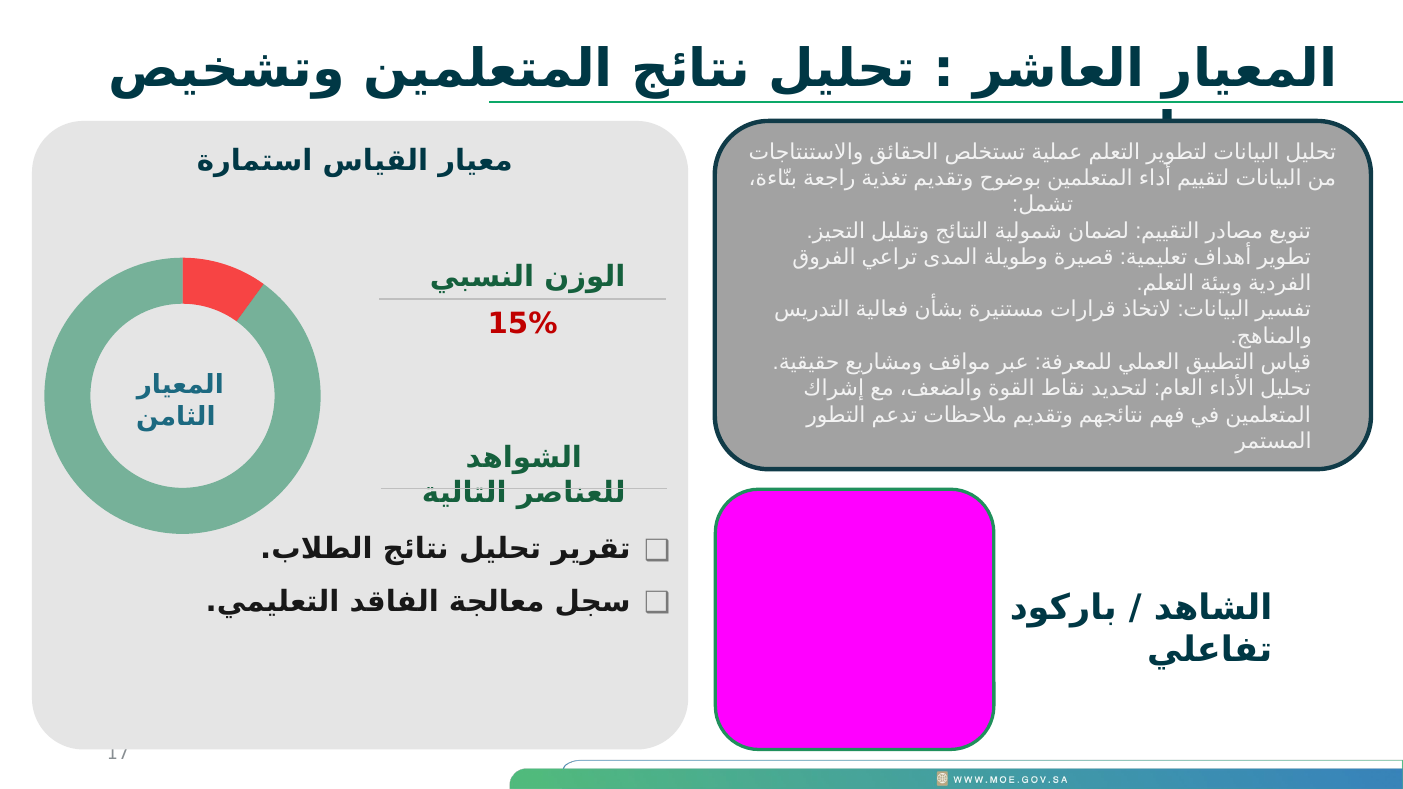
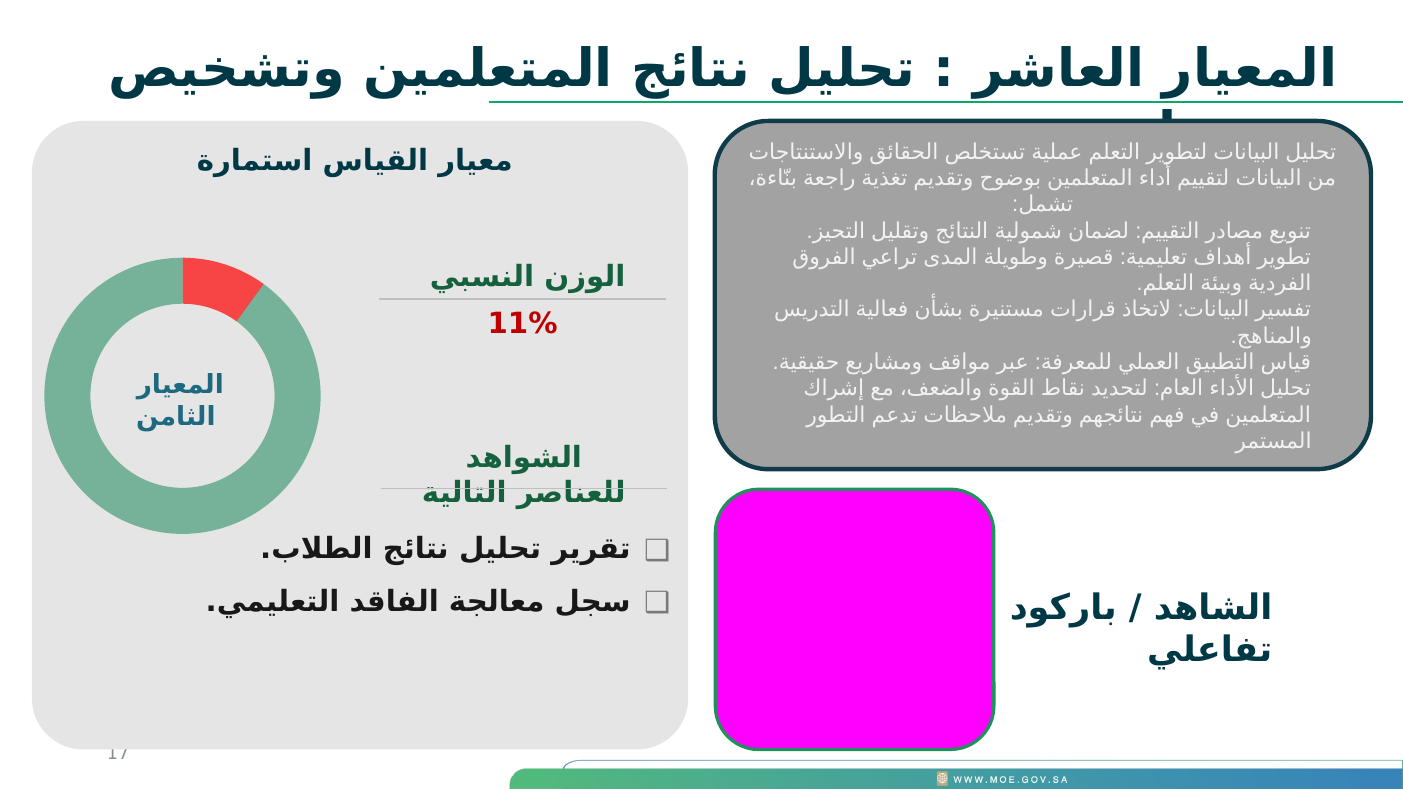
15%: 15% -> 11%
